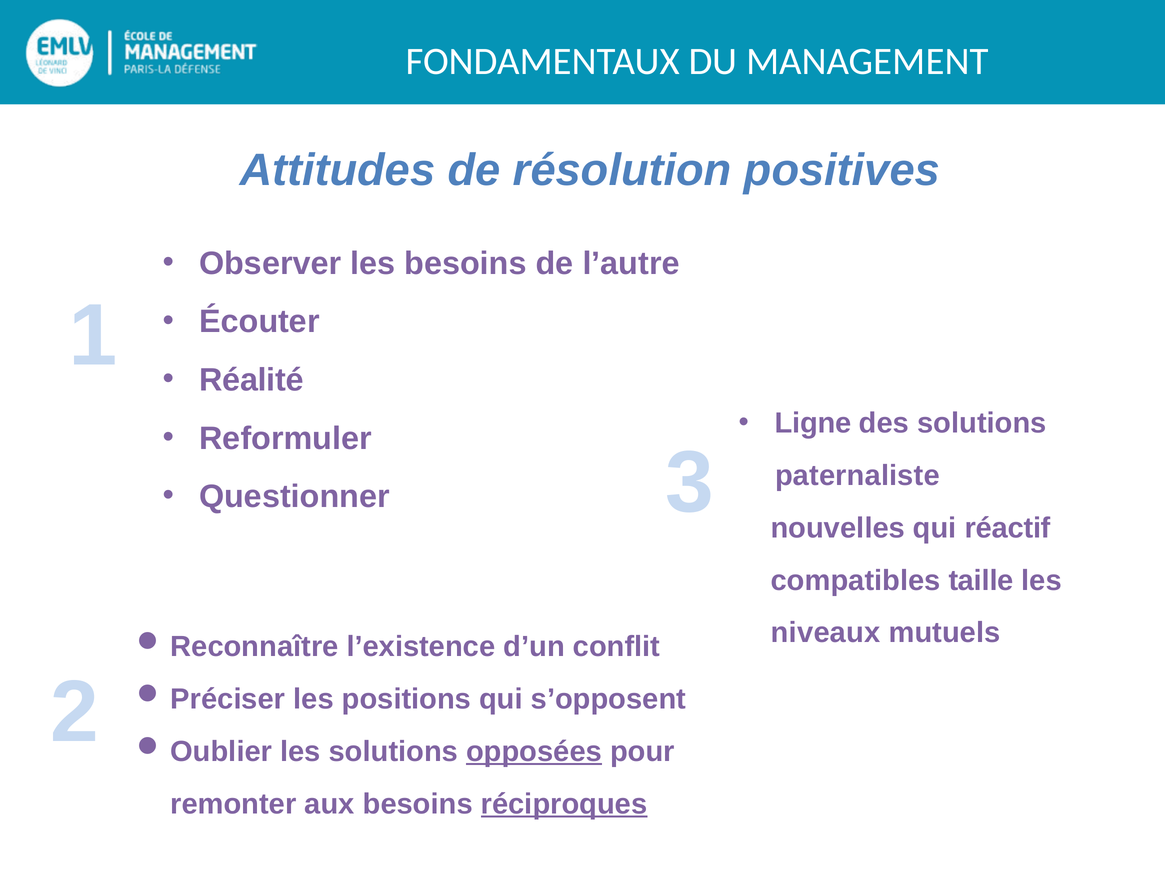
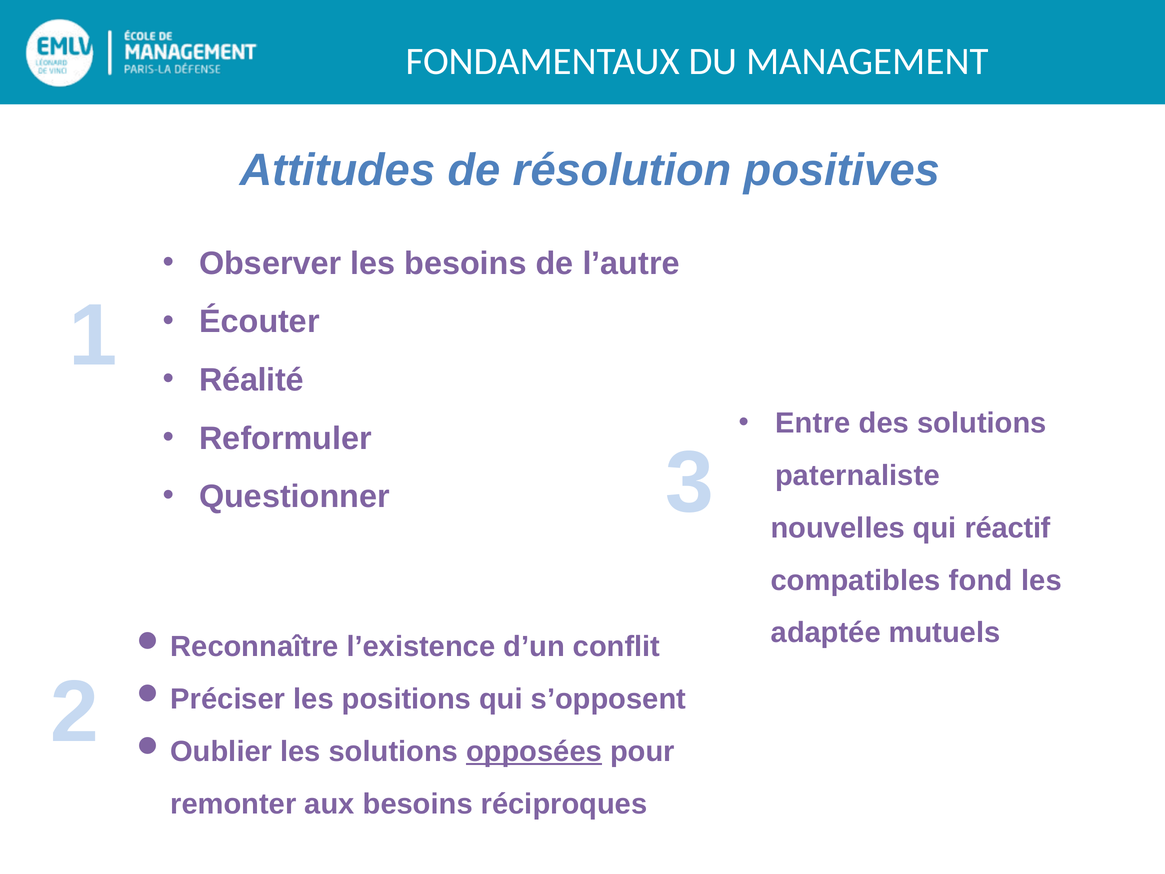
Ligne: Ligne -> Entre
taille: taille -> fond
niveaux: niveaux -> adaptée
réciproques underline: present -> none
